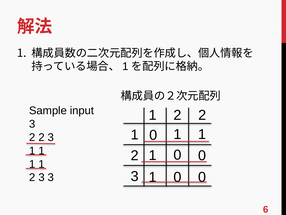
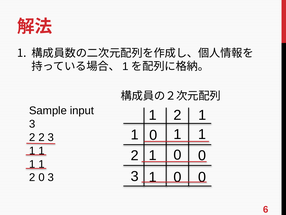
1 2 2: 2 -> 1
3 at (42, 177): 3 -> 0
